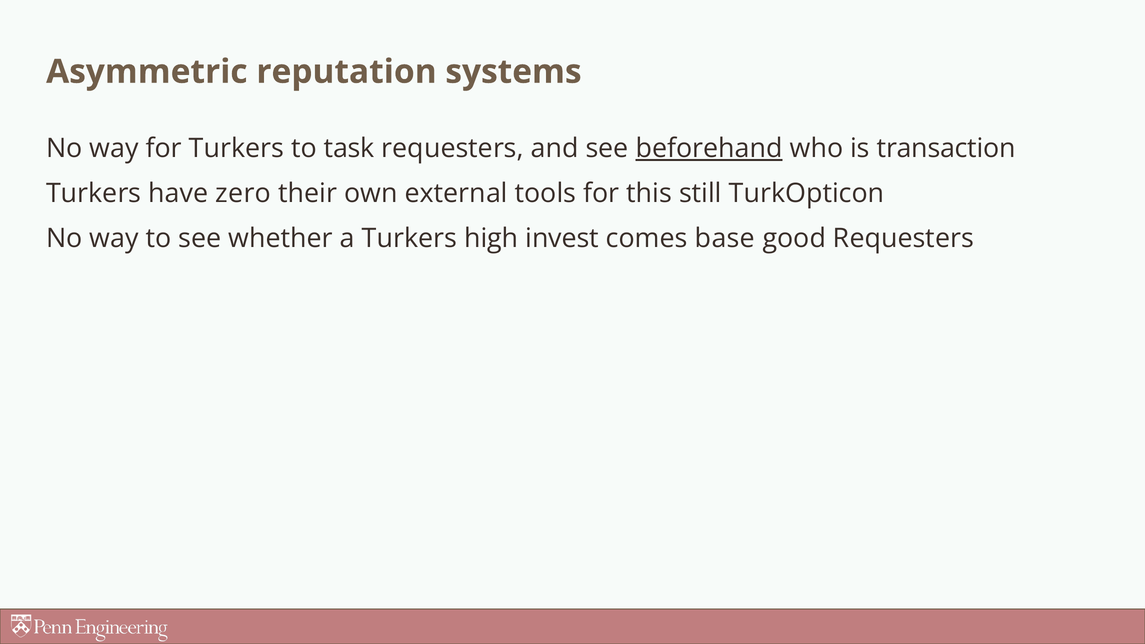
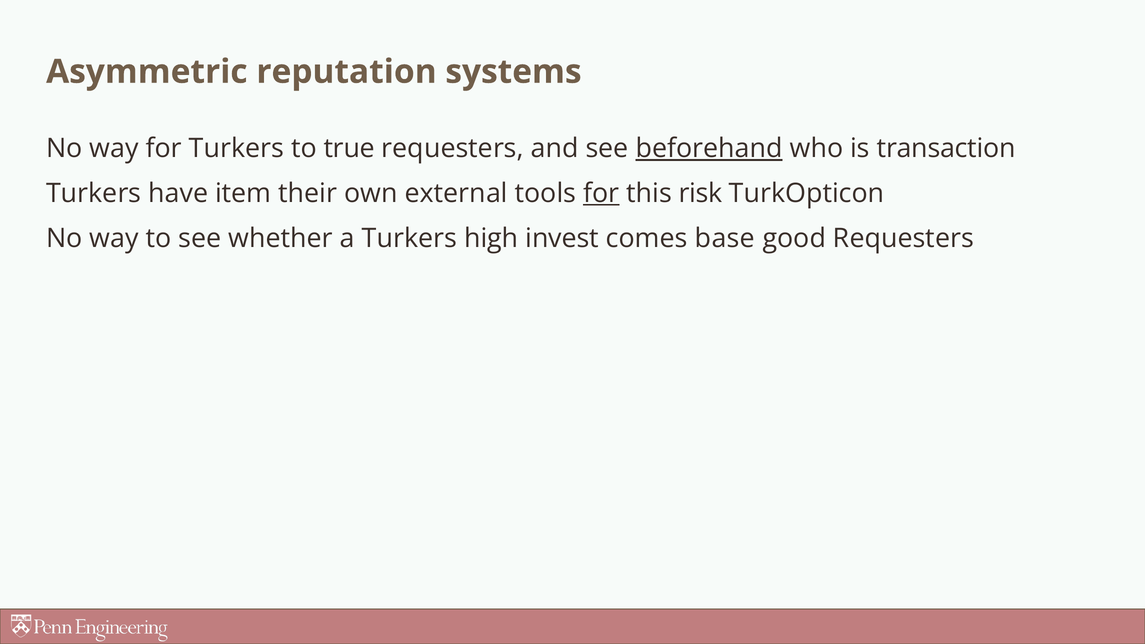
task: task -> true
zero: zero -> item
for at (601, 193) underline: none -> present
still: still -> risk
